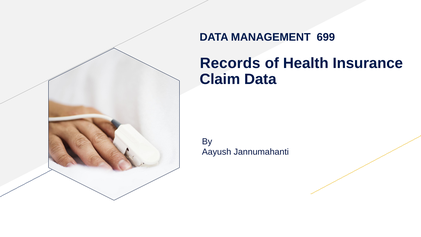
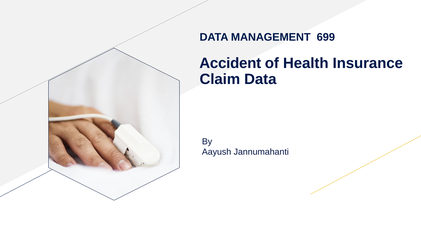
Records: Records -> Accident
